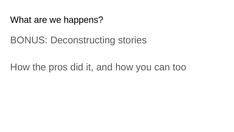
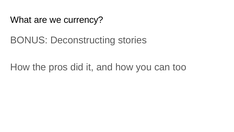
happens: happens -> currency
